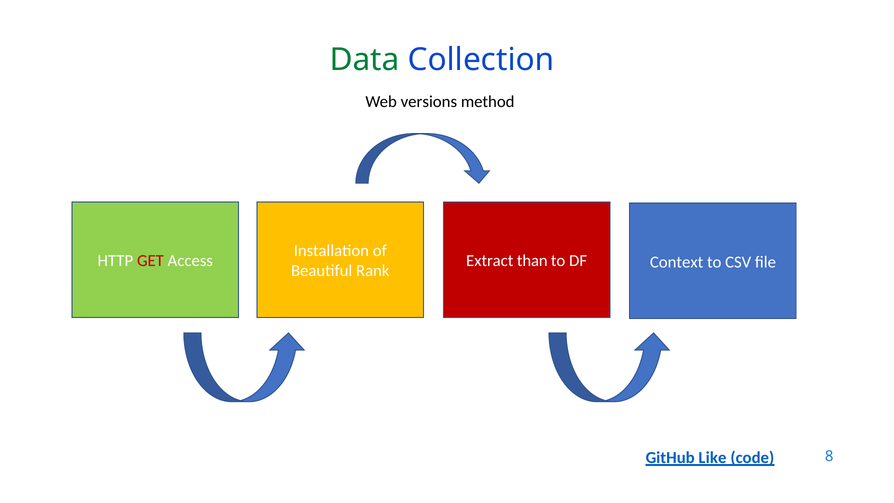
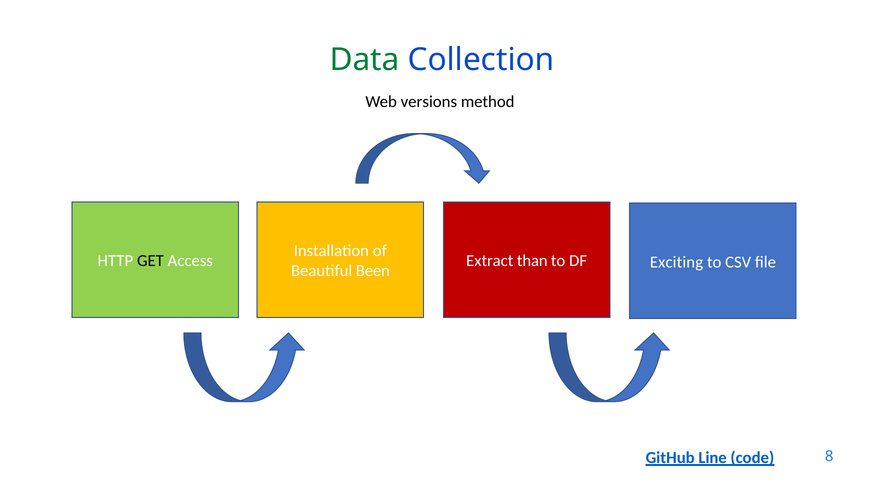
GET colour: red -> black
Context: Context -> Exciting
Rank: Rank -> Been
Like: Like -> Line
